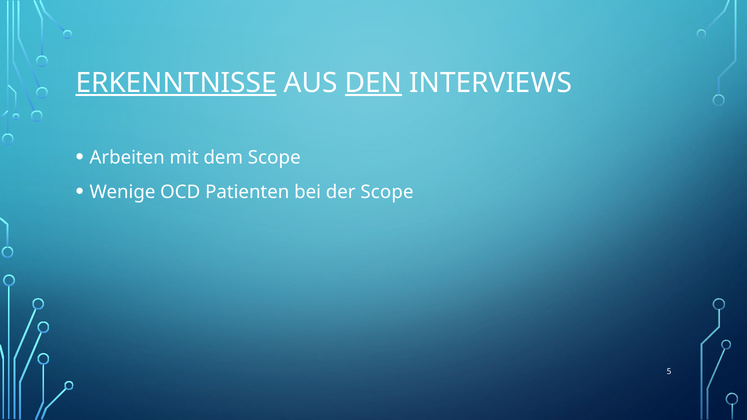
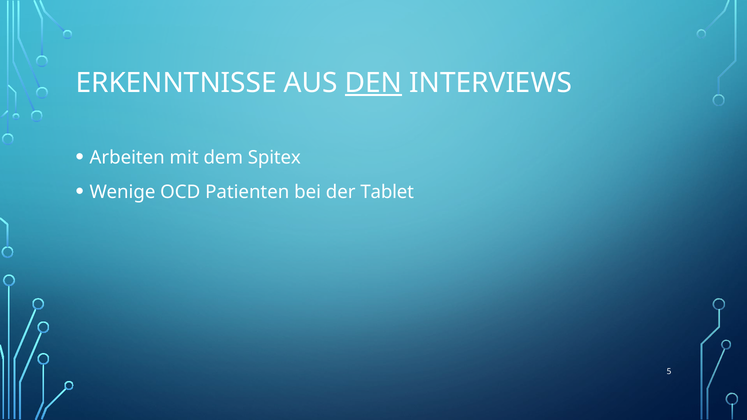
ERKENNTNISSE underline: present -> none
dem Scope: Scope -> Spitex
der Scope: Scope -> Tablet
